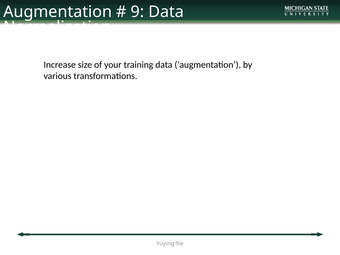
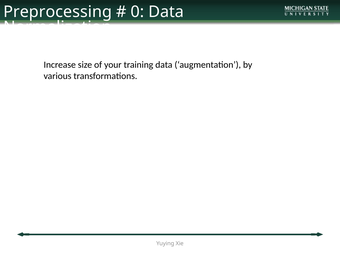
Augmentation at (58, 12): Augmentation -> Preprocessing
9: 9 -> 0
